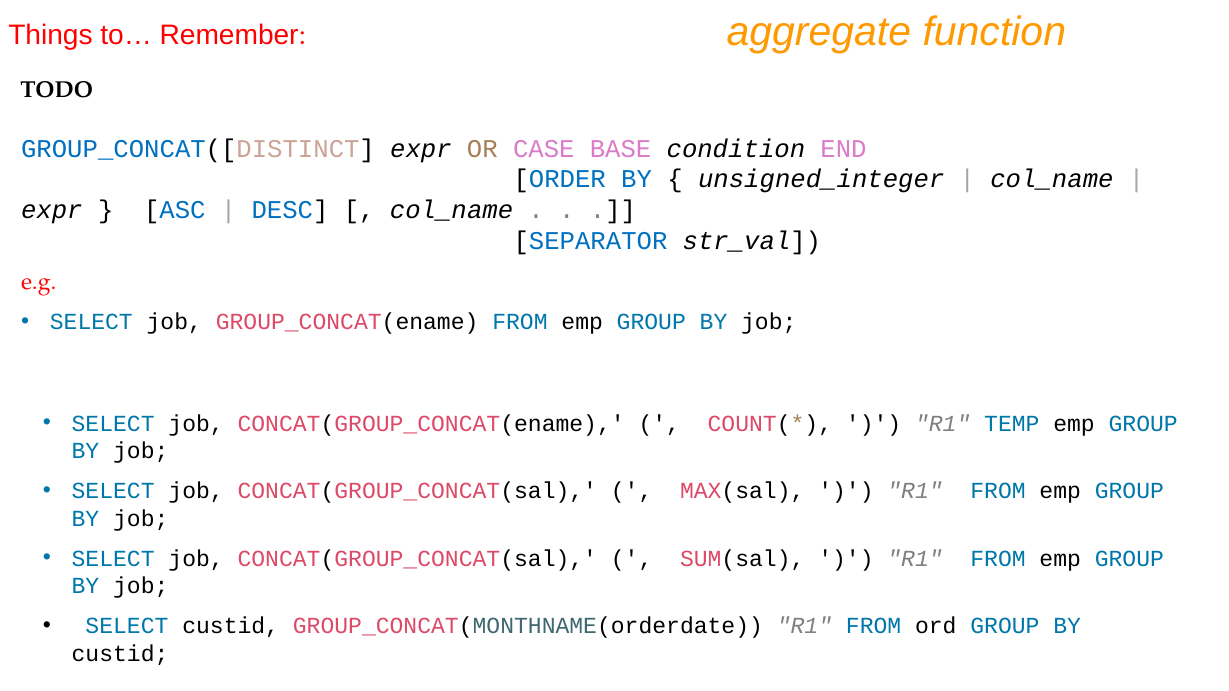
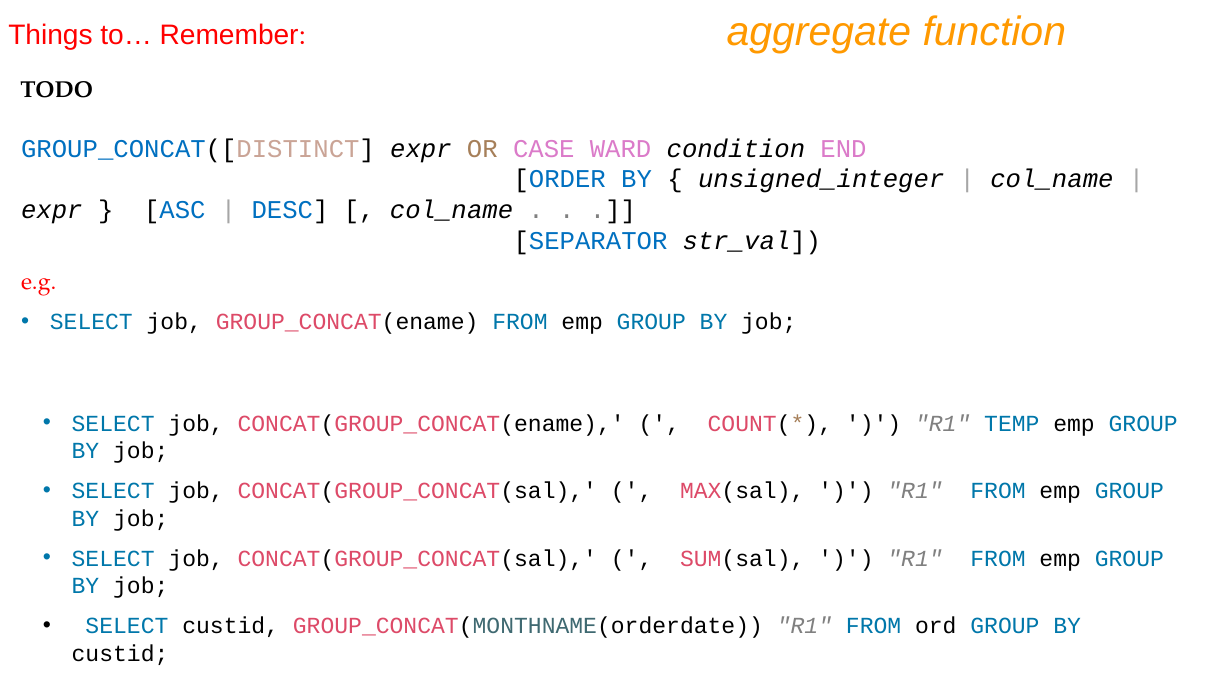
BASE: BASE -> WARD
